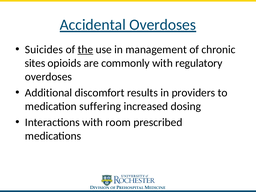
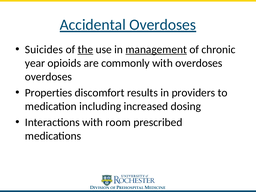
management underline: none -> present
sites: sites -> year
with regulatory: regulatory -> overdoses
Additional: Additional -> Properties
suffering: suffering -> including
